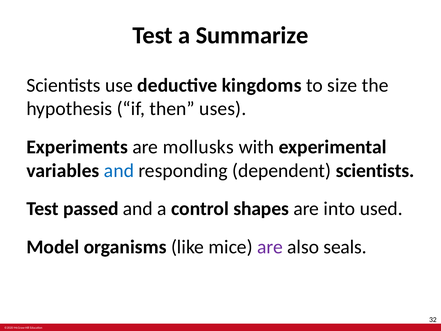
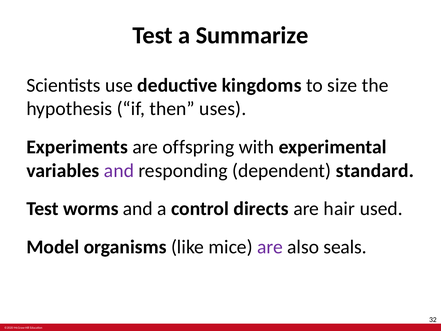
mollusks: mollusks -> offspring
and at (119, 170) colour: blue -> purple
dependent scientists: scientists -> standard
passed: passed -> worms
shapes: shapes -> directs
into: into -> hair
